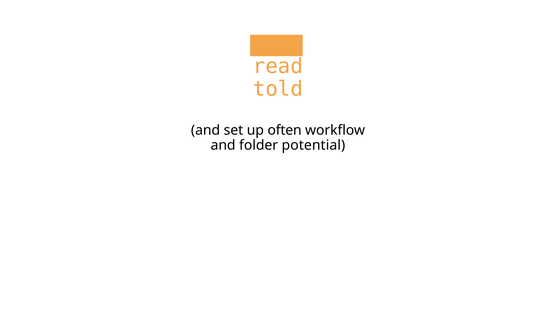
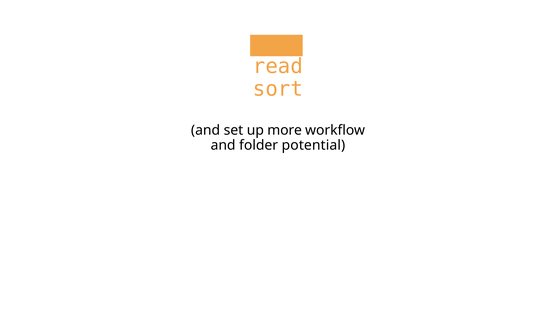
told: told -> sort
often: often -> more
